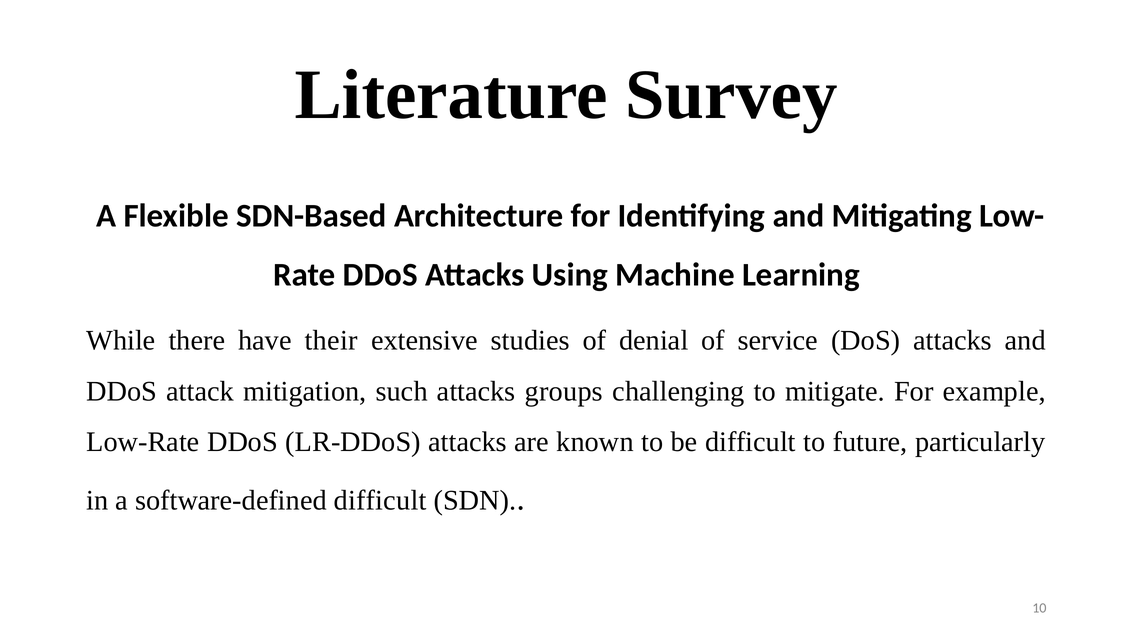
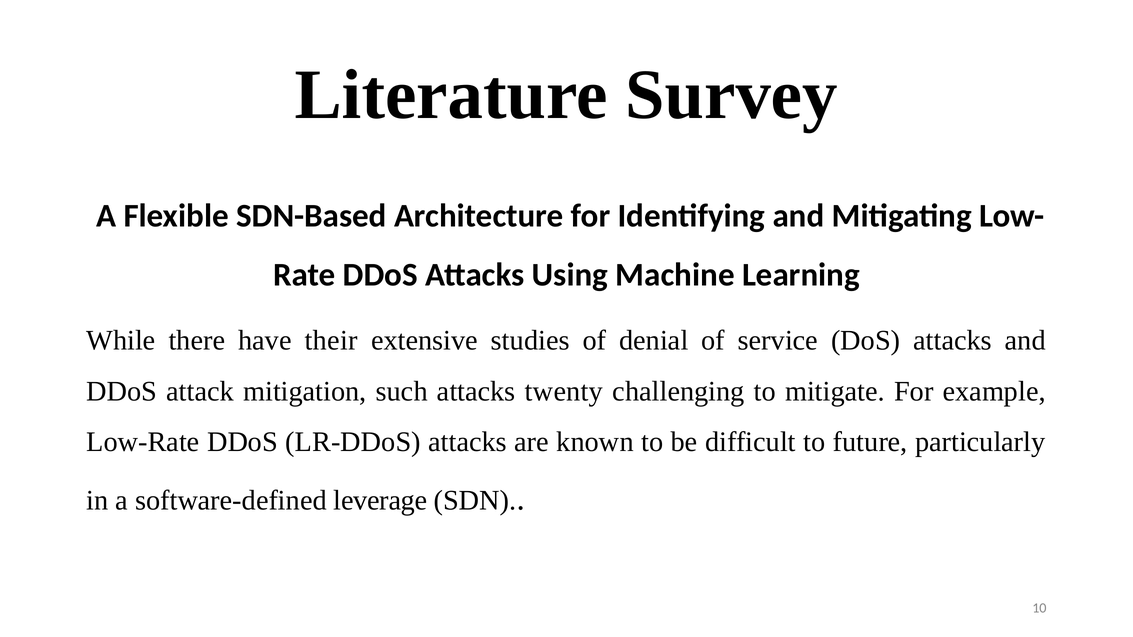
groups: groups -> twenty
software-defined difficult: difficult -> leverage
